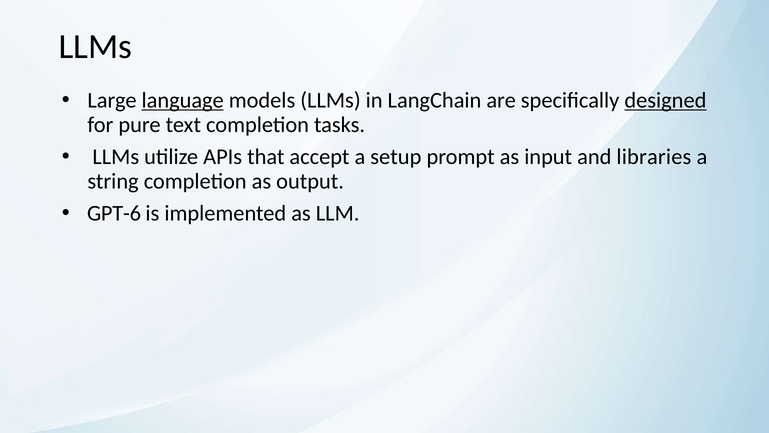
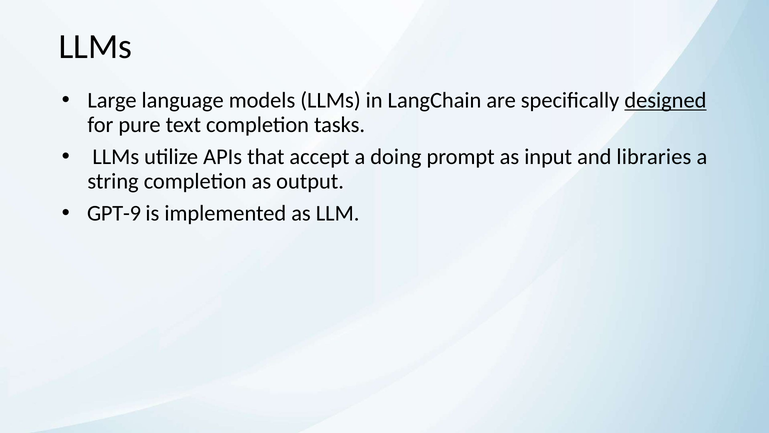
language underline: present -> none
setup: setup -> doing
GPT-6: GPT-6 -> GPT-9
